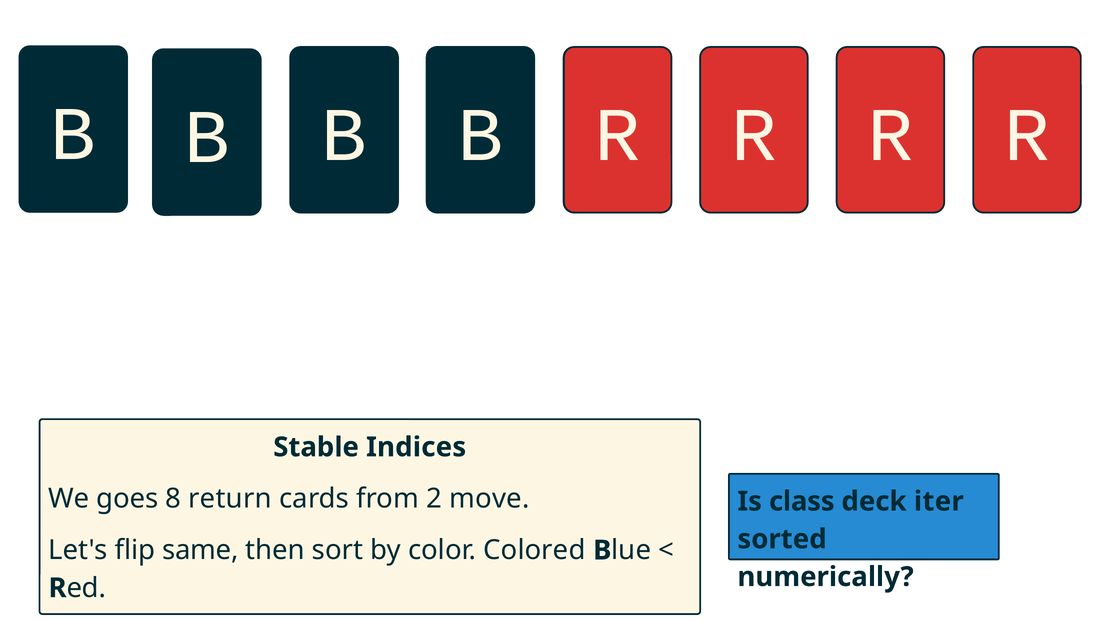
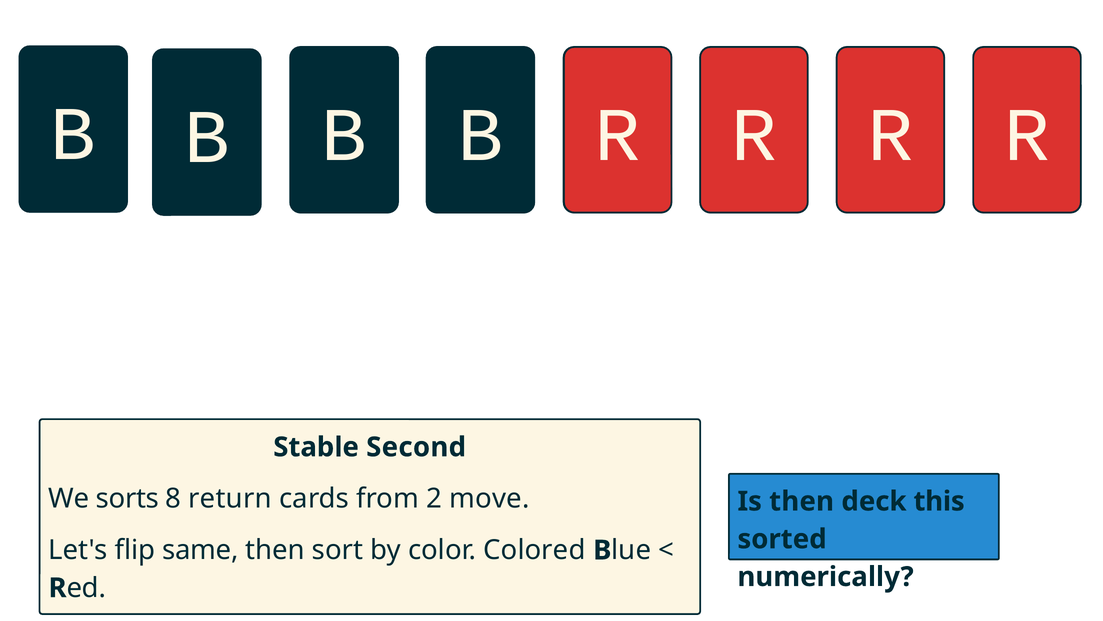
Indices: Indices -> Second
goes: goes -> sorts
Is class: class -> then
iter: iter -> this
